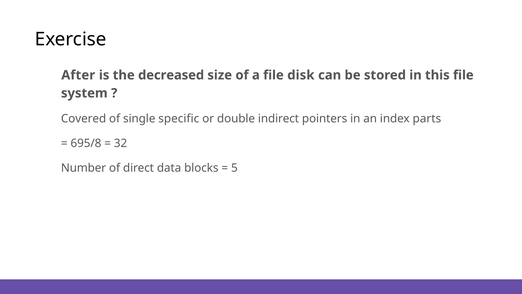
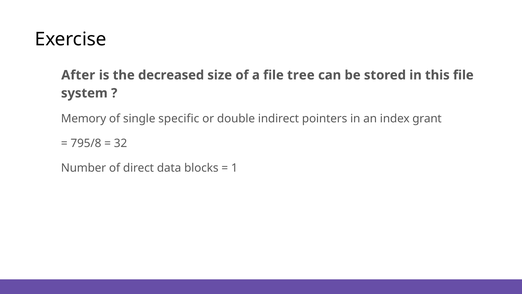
disk: disk -> tree
Covered: Covered -> Memory
parts: parts -> grant
695/8: 695/8 -> 795/8
5: 5 -> 1
